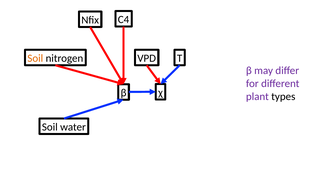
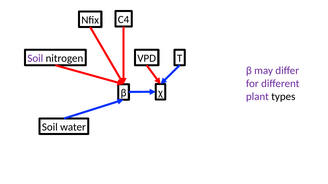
Soil at (35, 58) colour: orange -> purple
